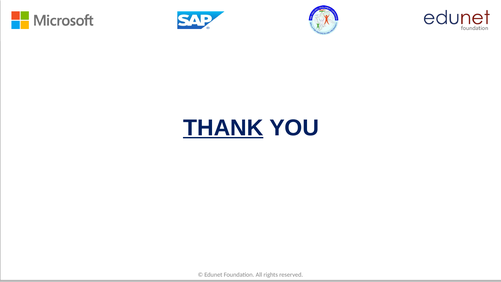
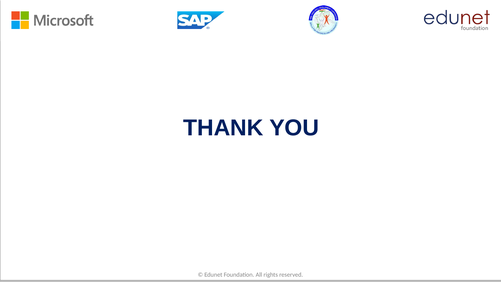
THANK underline: present -> none
